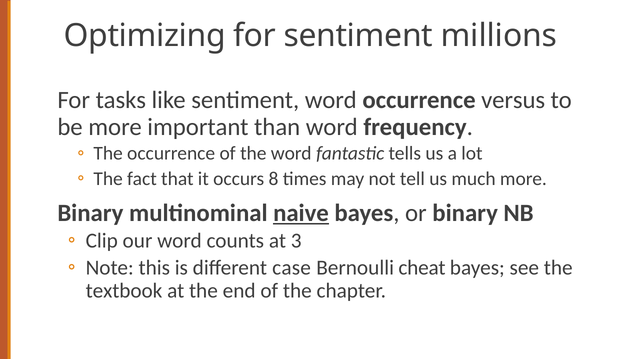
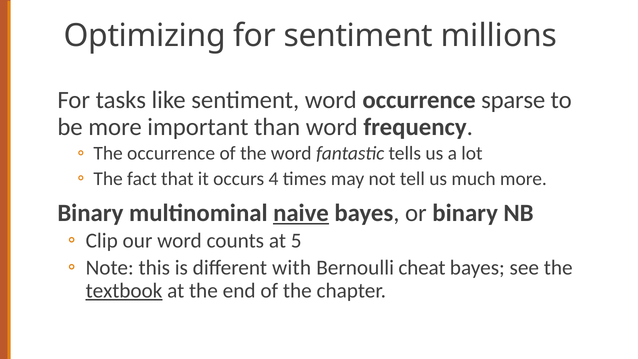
versus: versus -> sparse
8: 8 -> 4
3: 3 -> 5
case: case -> with
textbook underline: none -> present
